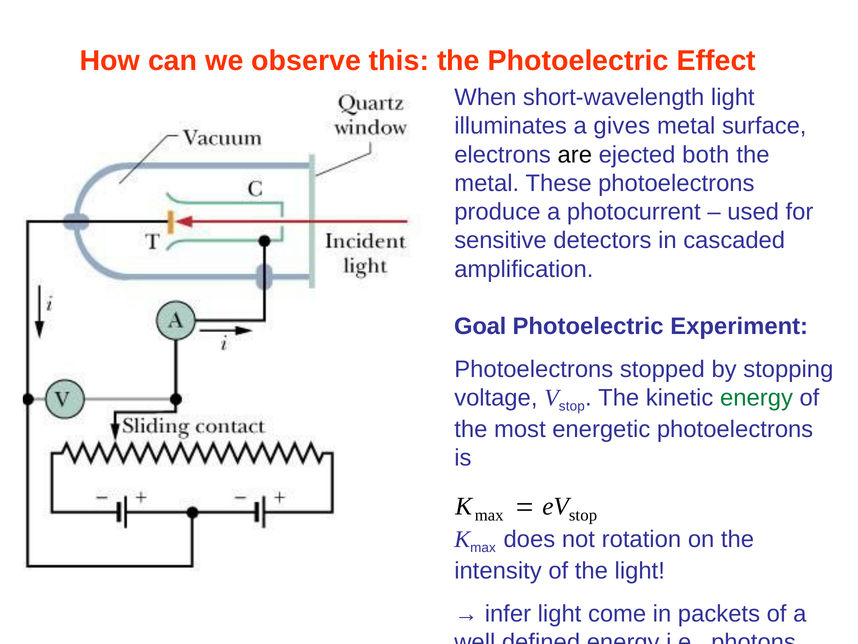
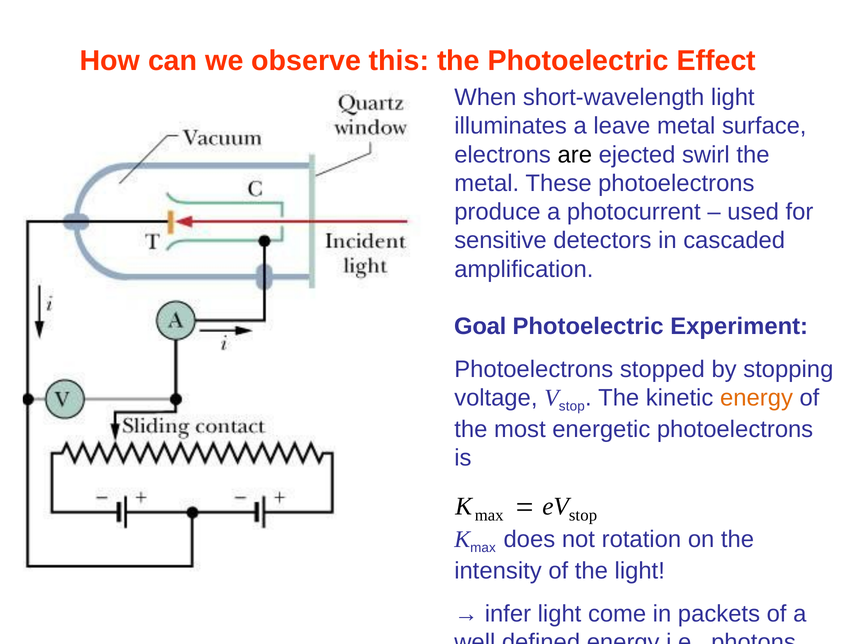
gives: gives -> leave
both: both -> swirl
energy at (756, 398) colour: green -> orange
